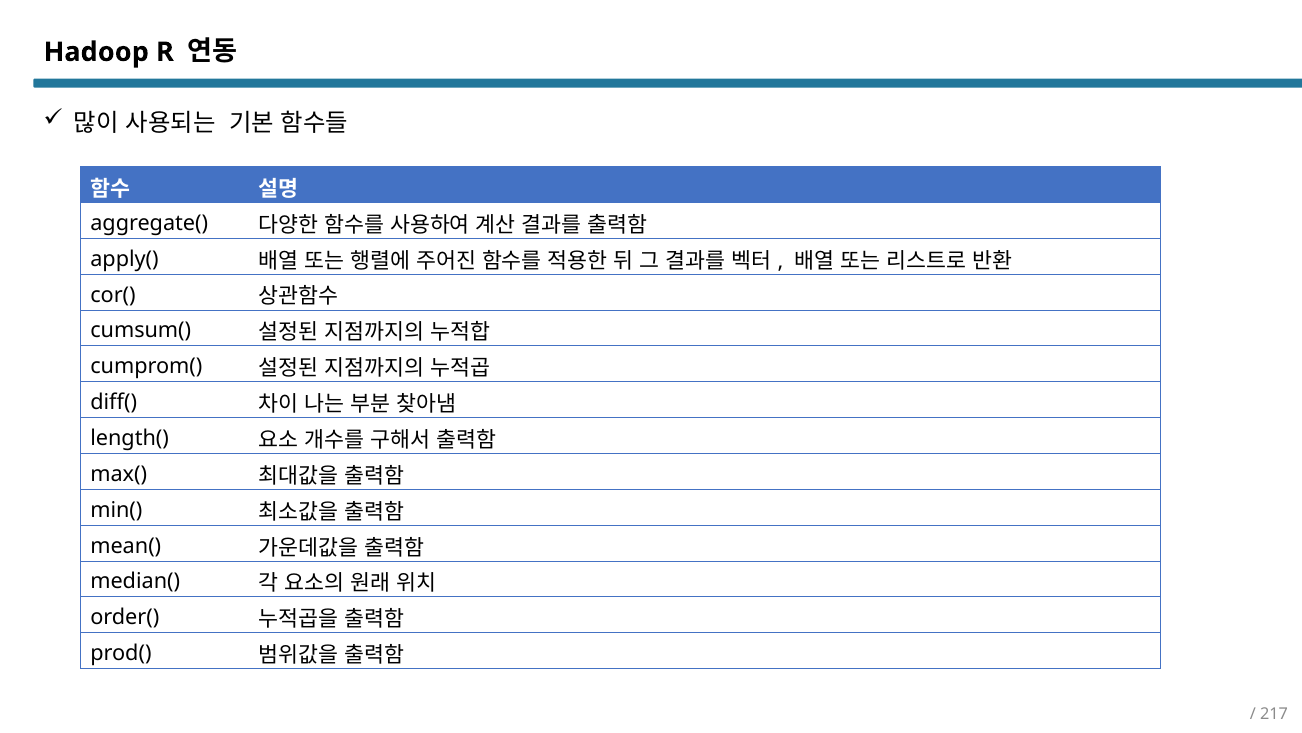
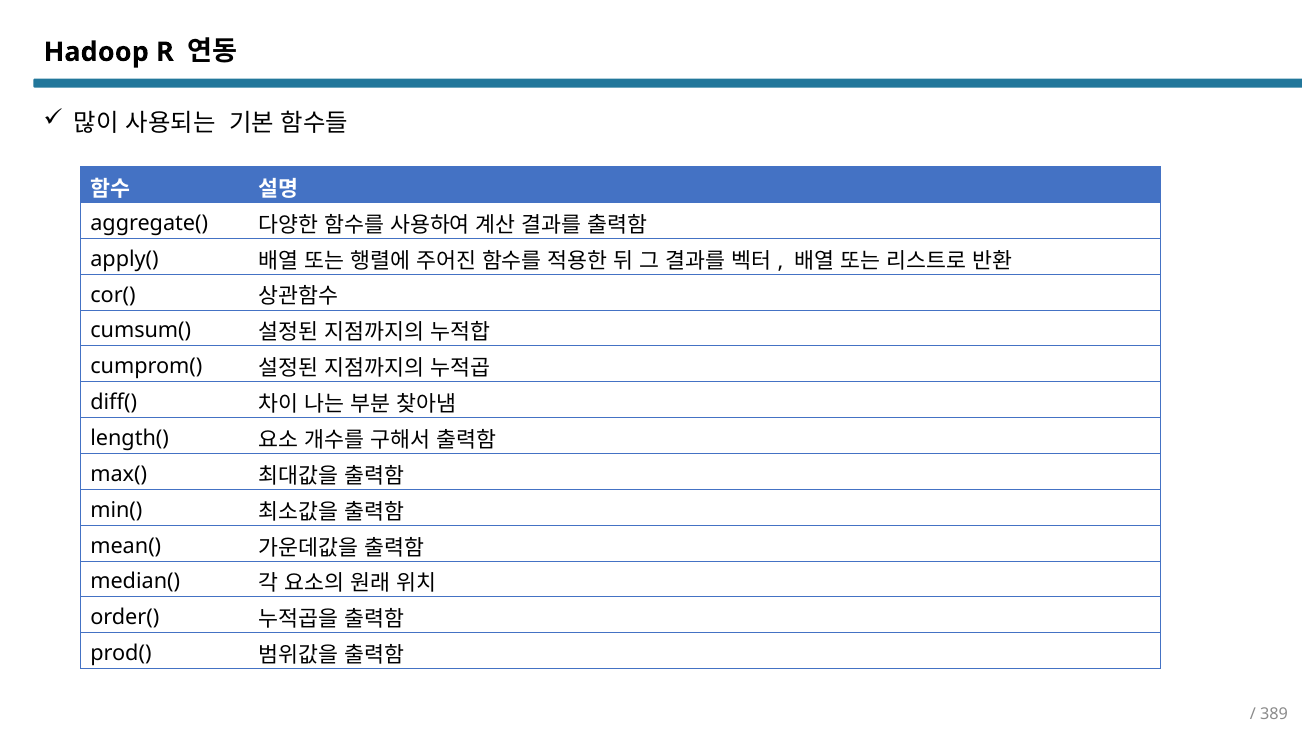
217: 217 -> 389
